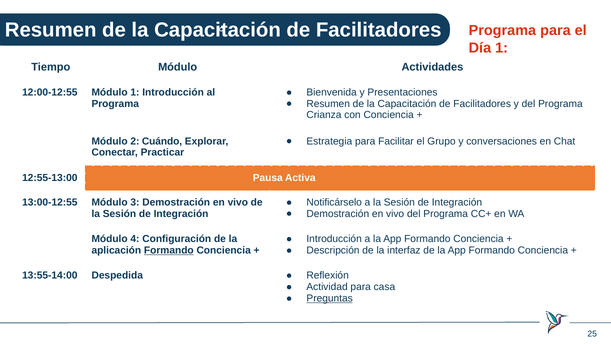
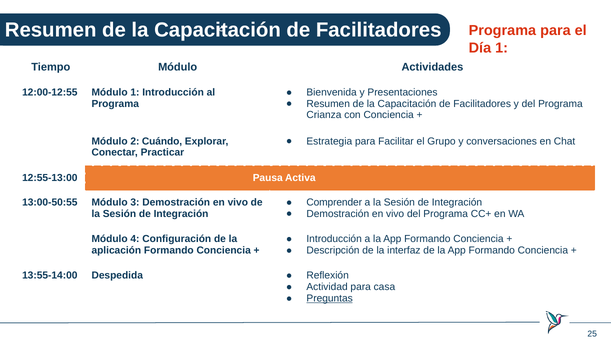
13:00-12:55: 13:00-12:55 -> 13:00-50:55
Notificárselo: Notificárselo -> Comprender
Formando at (169, 250) underline: present -> none
